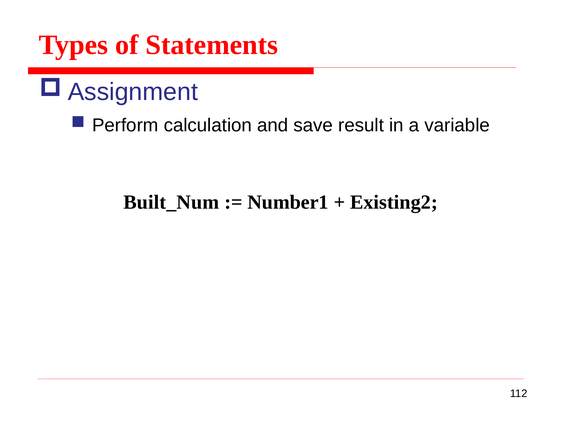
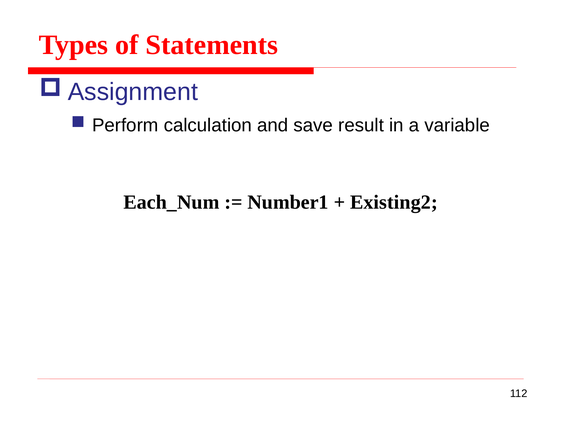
Built_Num: Built_Num -> Each_Num
